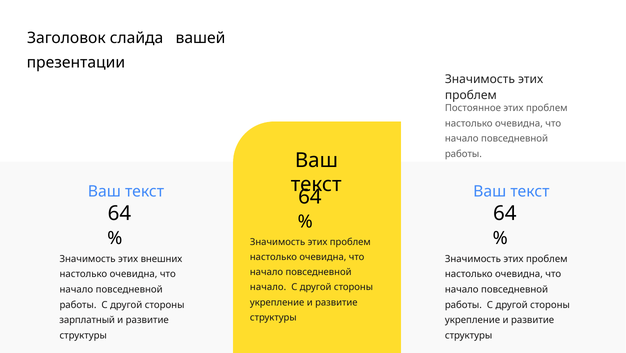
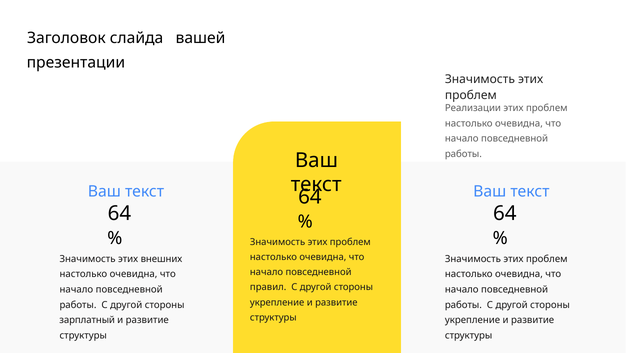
Постоянное: Постоянное -> Реализации
начало at (268, 287): начало -> правил
